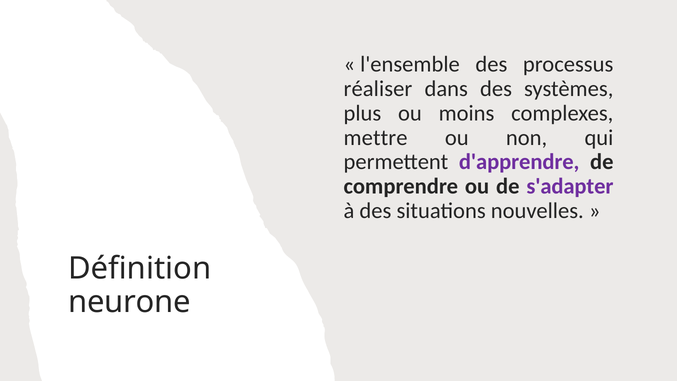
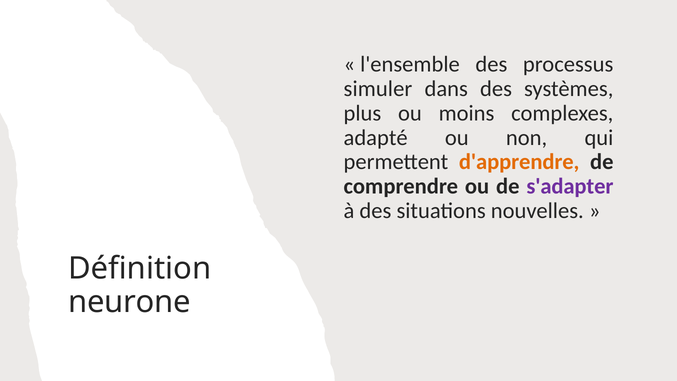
réaliser: réaliser -> simuler
mettre: mettre -> adapté
d'apprendre colour: purple -> orange
